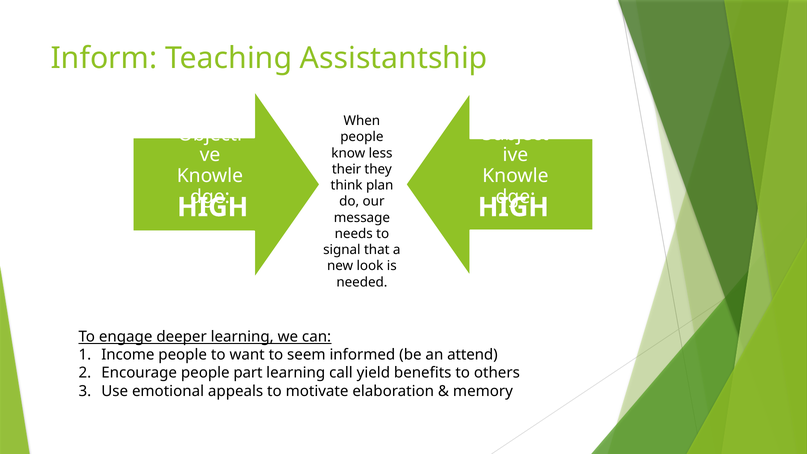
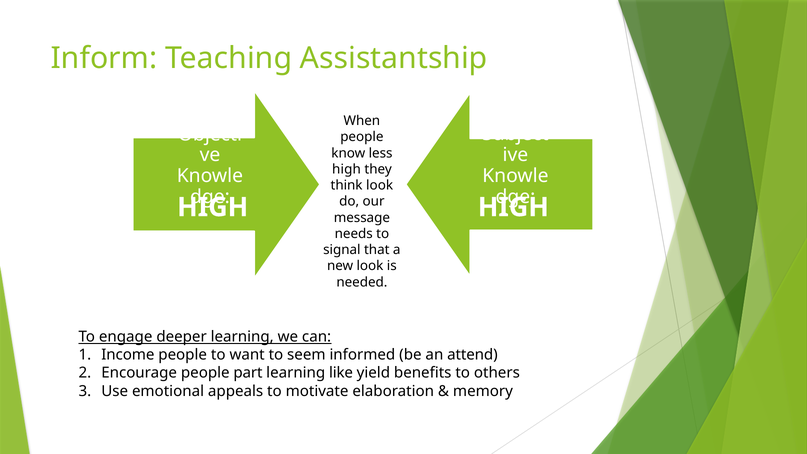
their at (347, 169): their -> high
think plan: plan -> look
call: call -> like
